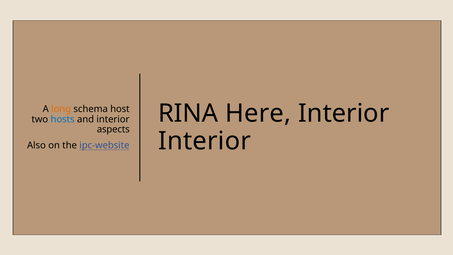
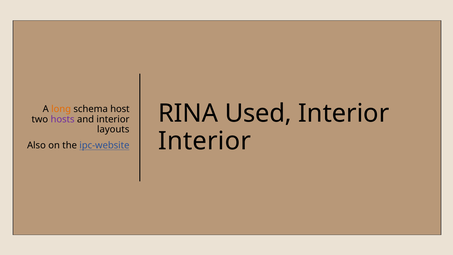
Here: Here -> Used
hosts colour: blue -> purple
aspects: aspects -> layouts
